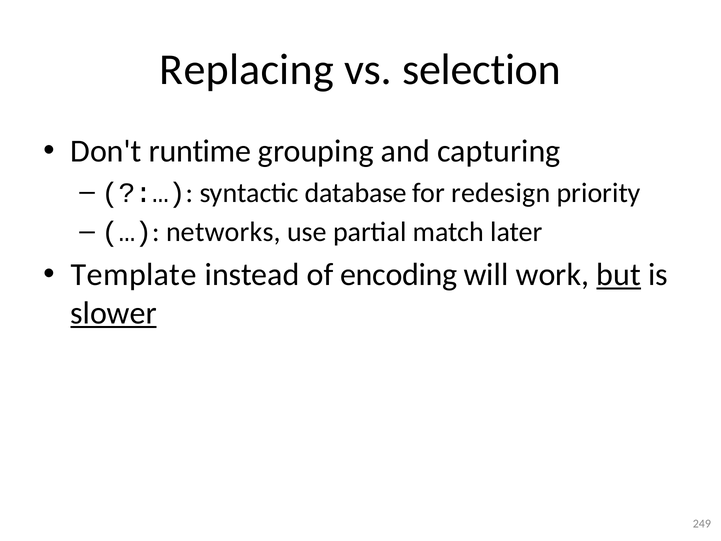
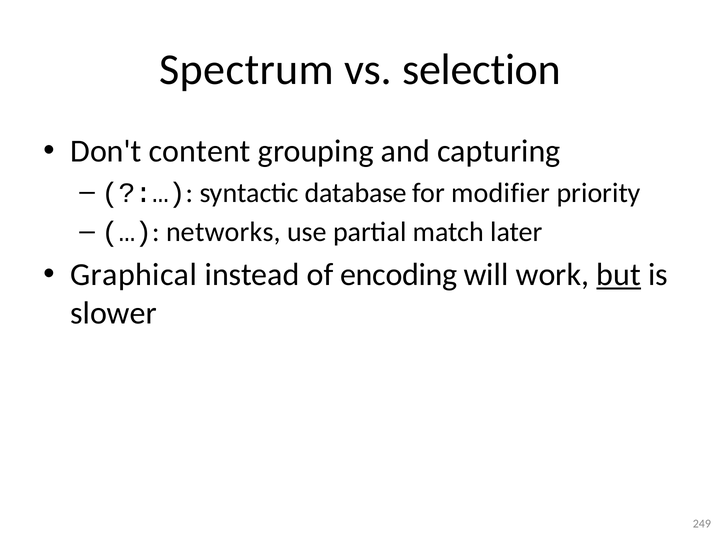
Replacing: Replacing -> Spectrum
runtime: runtime -> content
redesign: redesign -> modifier
Template: Template -> Graphical
slower underline: present -> none
